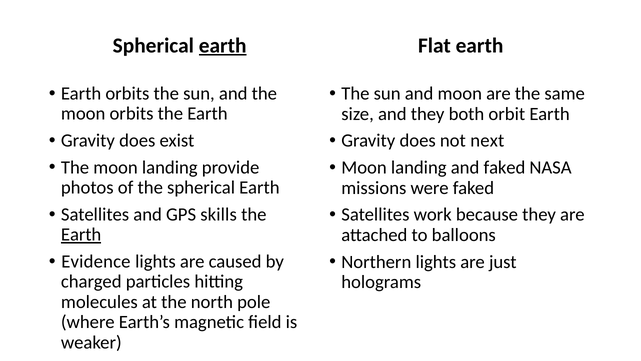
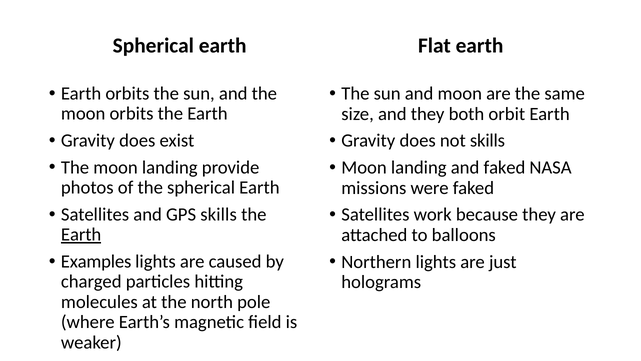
earth at (223, 46) underline: present -> none
not next: next -> skills
Evidence: Evidence -> Examples
